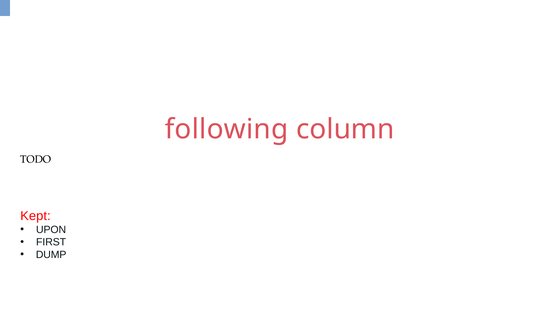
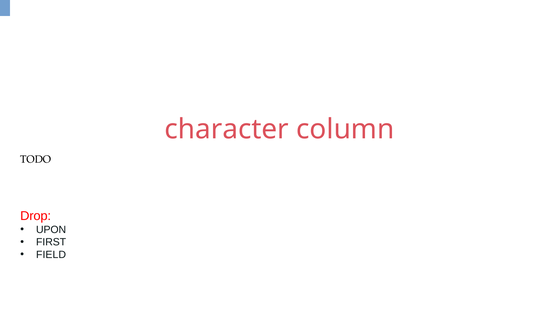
following: following -> character
Kept: Kept -> Drop
DUMP: DUMP -> FIELD
